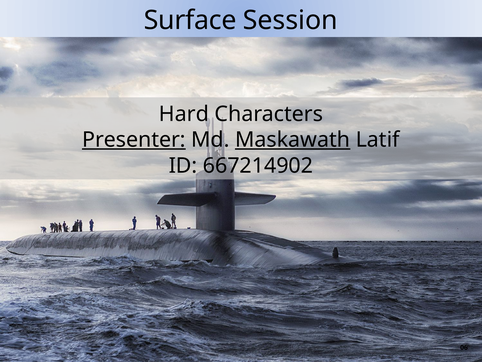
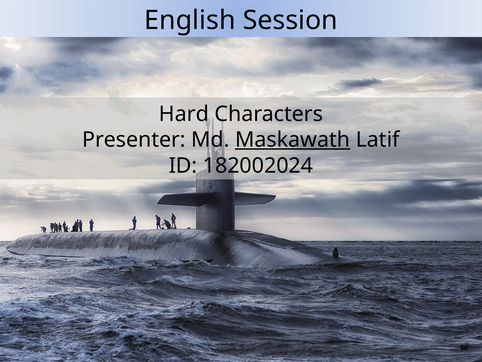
Surface: Surface -> English
Presenter underline: present -> none
667214902: 667214902 -> 182002024
